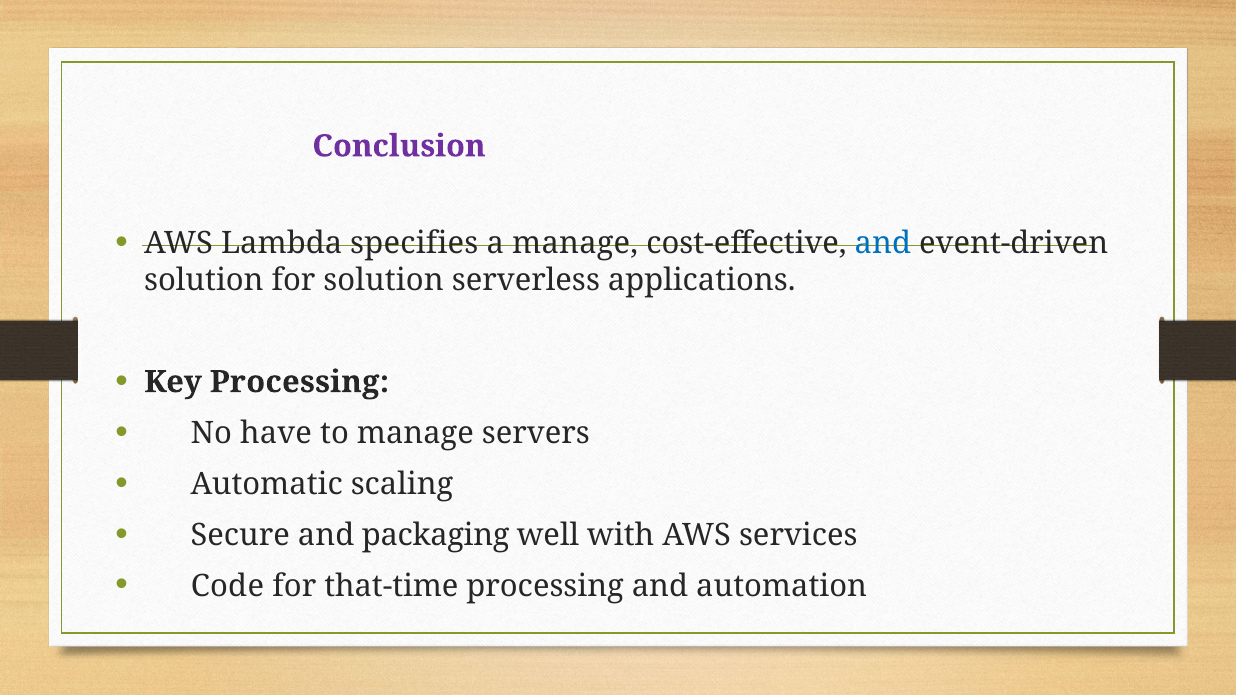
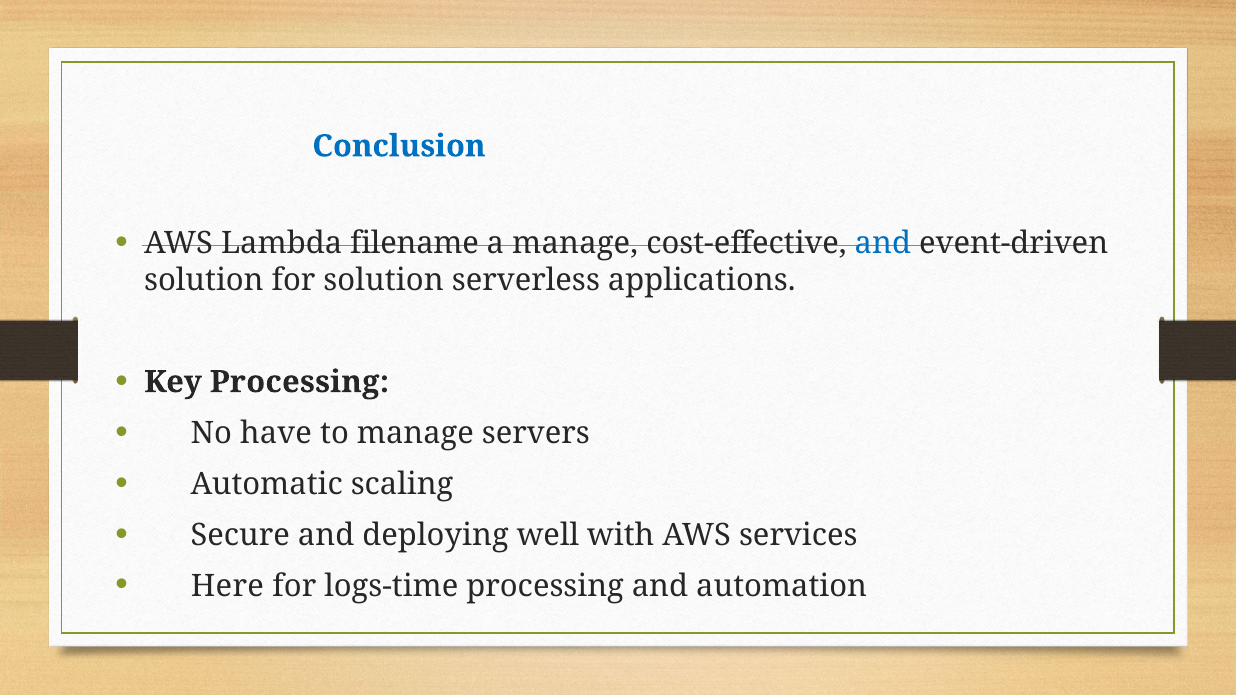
Conclusion colour: purple -> blue
specifies: specifies -> filename
packaging: packaging -> deploying
Code: Code -> Here
that-time: that-time -> logs-time
